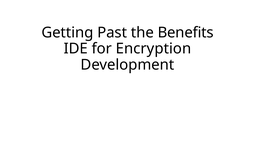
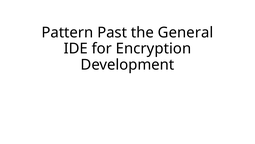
Getting: Getting -> Pattern
Benefits: Benefits -> General
